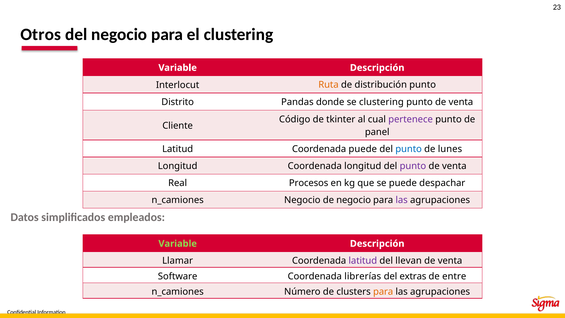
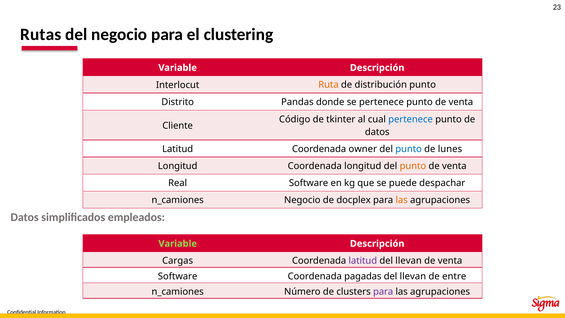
Otros: Otros -> Rutas
se clustering: clustering -> pertenece
pertenece at (411, 119) colour: purple -> blue
panel at (377, 132): panel -> datos
Coordenada puede: puede -> owner
punto at (413, 166) colour: purple -> orange
Real Procesos: Procesos -> Software
de negocio: negocio -> docplex
las at (402, 200) colour: purple -> orange
Llamar: Llamar -> Cargas
librerías: librerías -> pagadas
extras at (413, 276): extras -> llevan
para at (383, 292) colour: orange -> purple
